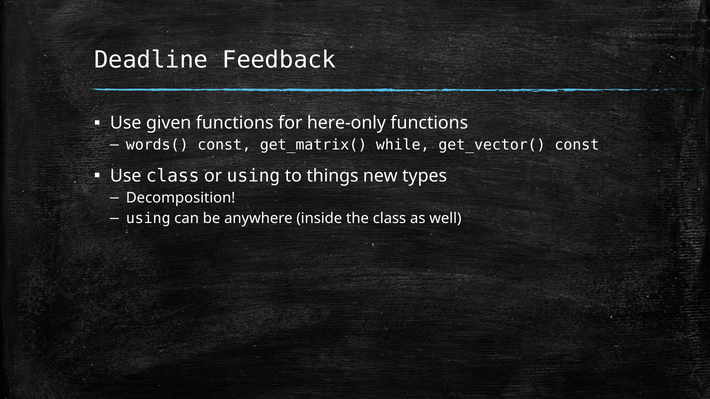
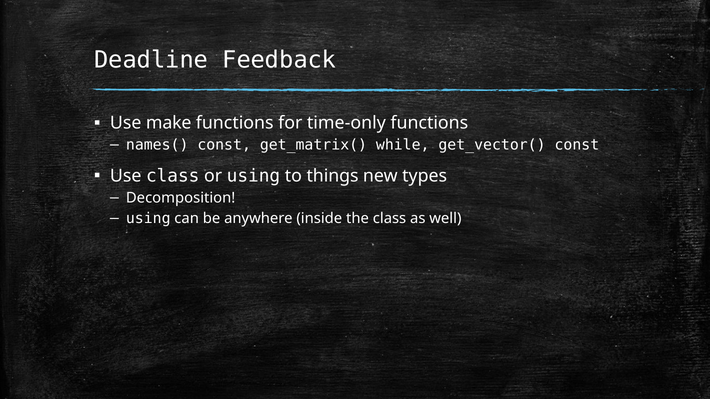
given: given -> make
here-only: here-only -> time-only
words(: words( -> names(
